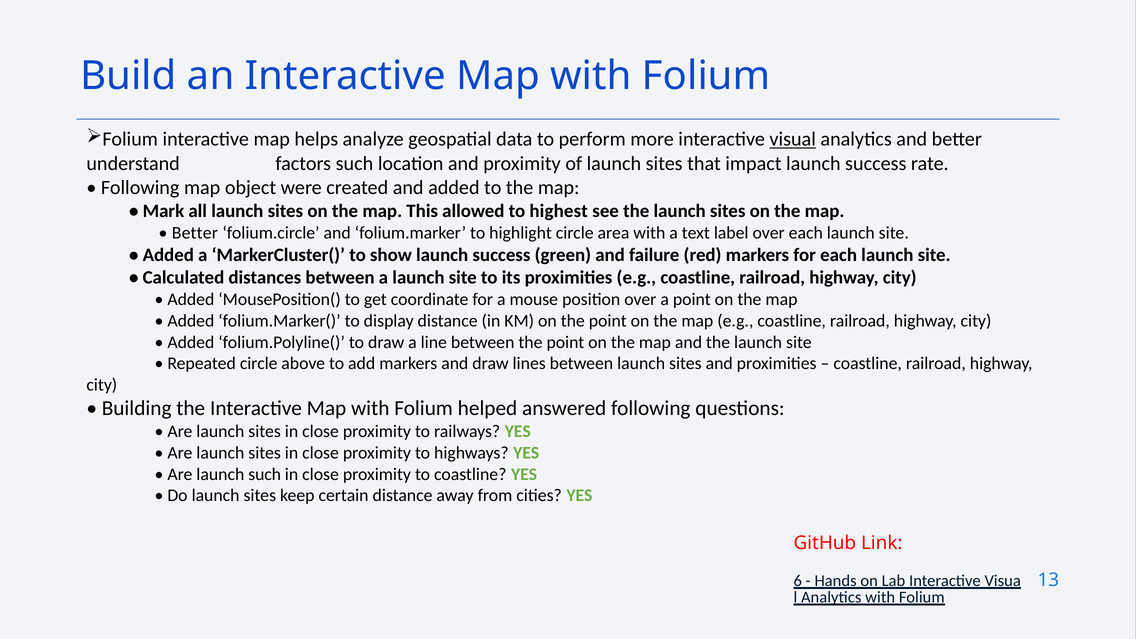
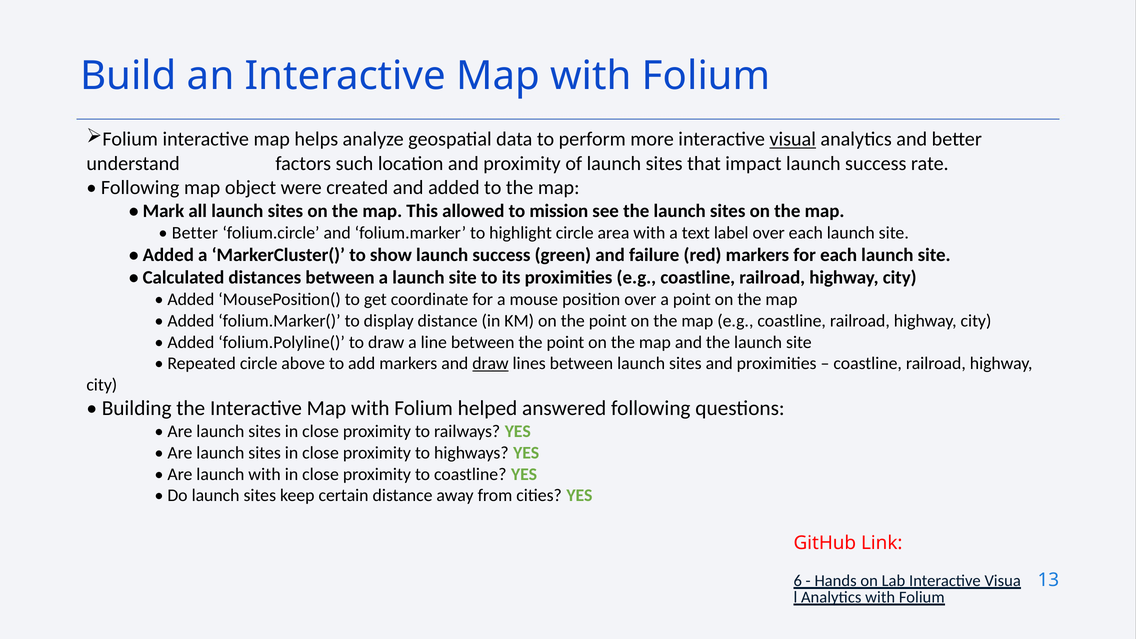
highest: highest -> mission
draw at (490, 363) underline: none -> present
launch such: such -> with
